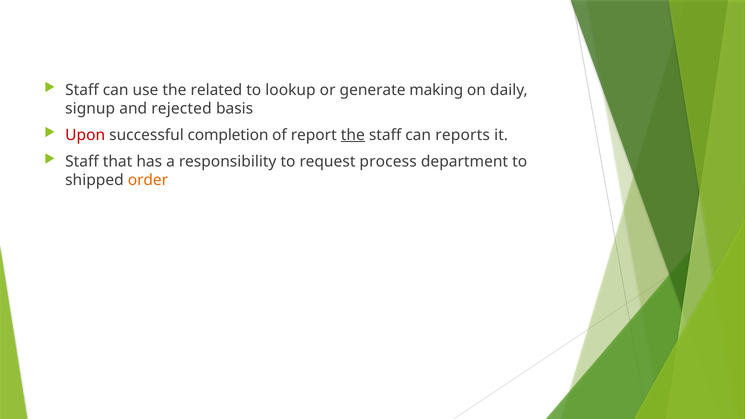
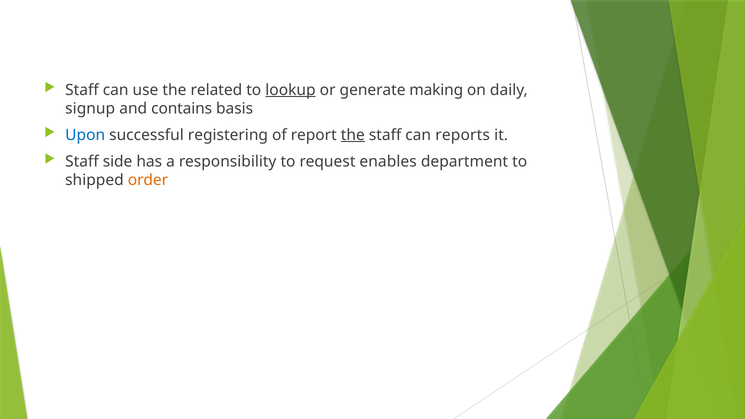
lookup underline: none -> present
rejected: rejected -> contains
Upon colour: red -> blue
completion: completion -> registering
that: that -> side
process: process -> enables
